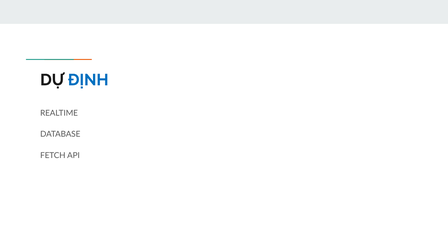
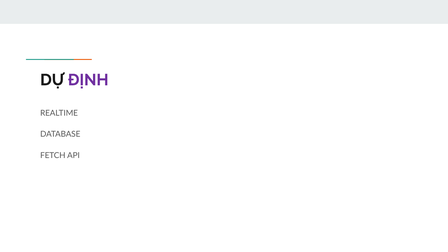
ĐỊNH colour: blue -> purple
